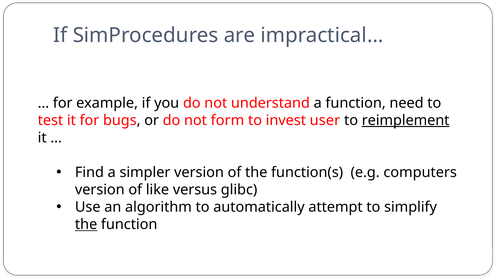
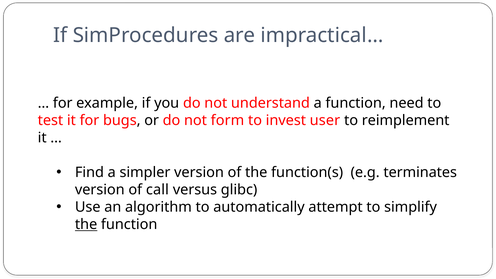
reimplement underline: present -> none
computers: computers -> terminates
like: like -> call
